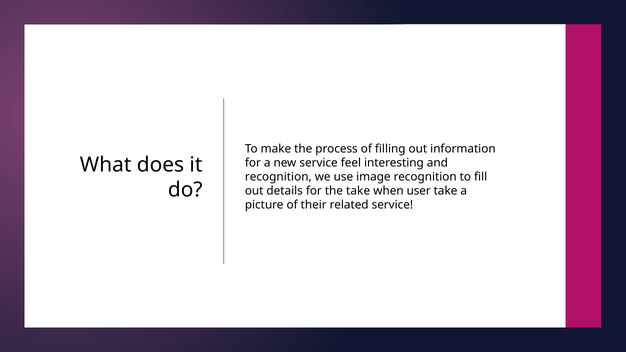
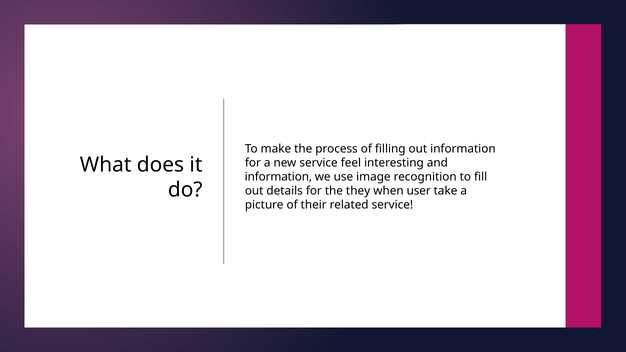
recognition at (278, 177): recognition -> information
the take: take -> they
